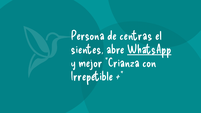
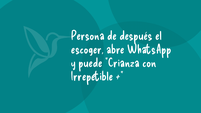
centras: centras -> después
sientes: sientes -> escoger
WhatsApp underline: present -> none
mejor: mejor -> puede
